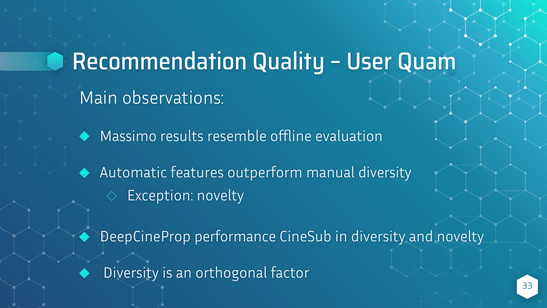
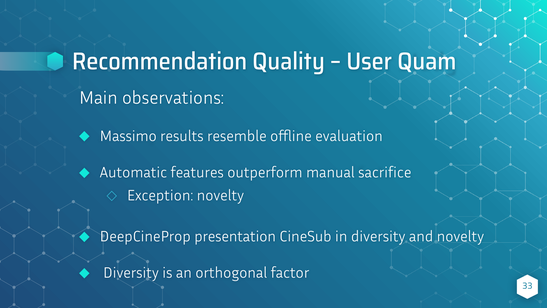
manual diversity: diversity -> sacrifice
performance: performance -> presentation
